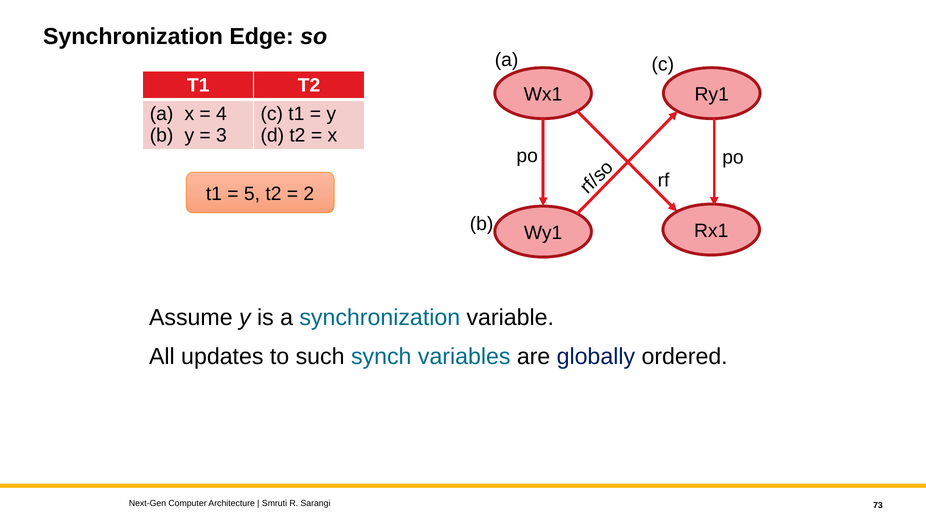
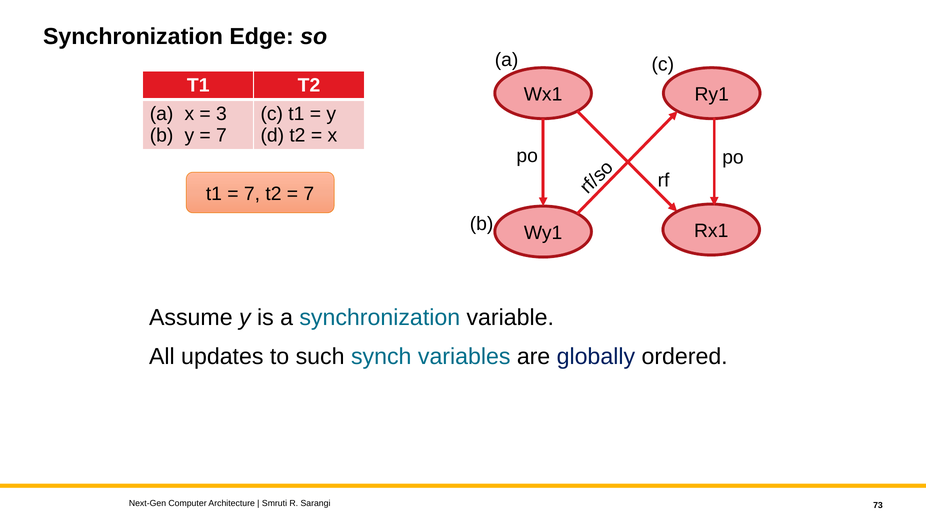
4: 4 -> 3
3 at (221, 136): 3 -> 7
5 at (252, 194): 5 -> 7
2 at (309, 194): 2 -> 7
